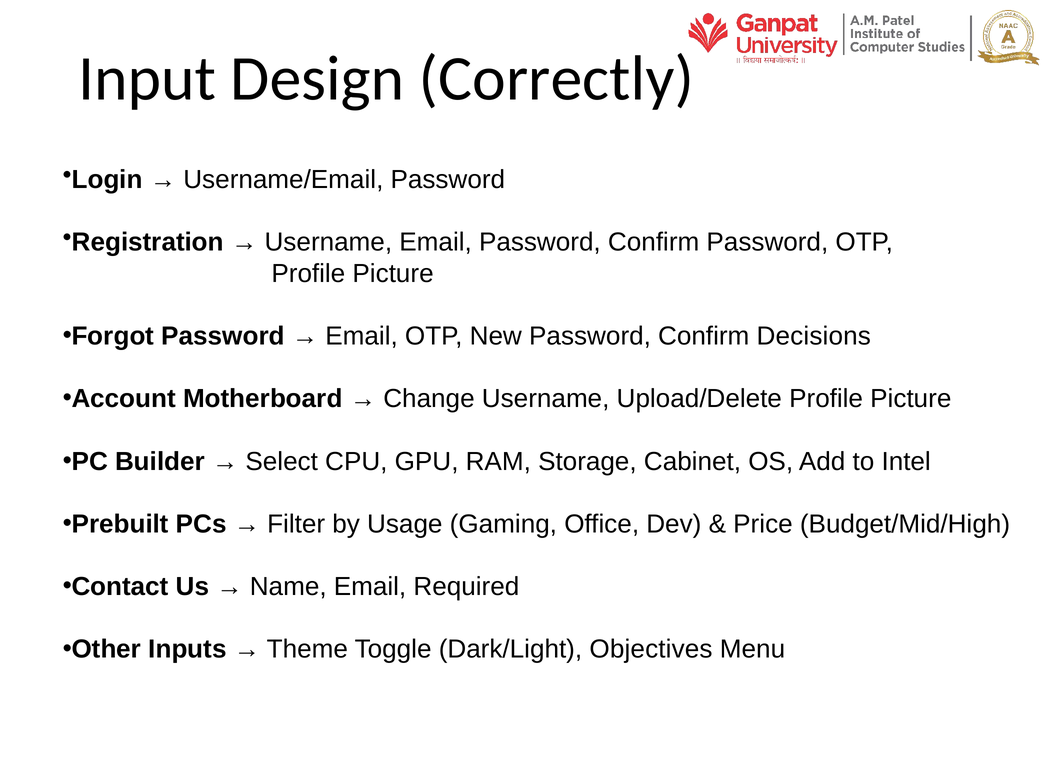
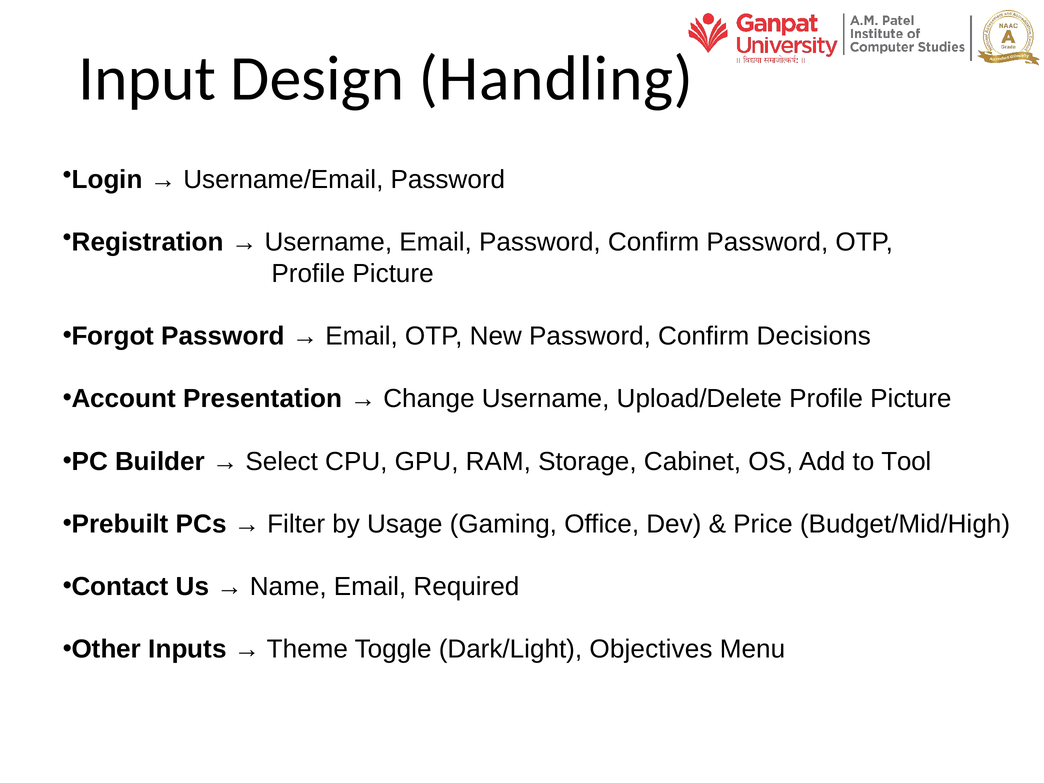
Correctly: Correctly -> Handling
Motherboard: Motherboard -> Presentation
Intel: Intel -> Tool
